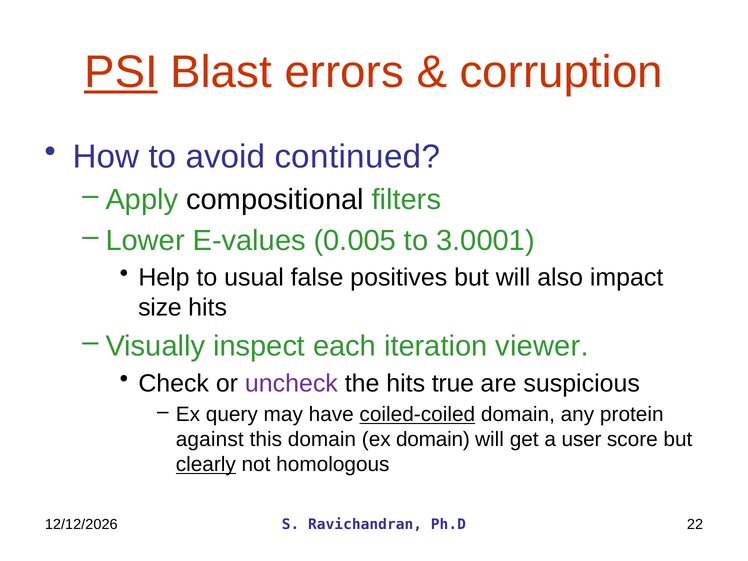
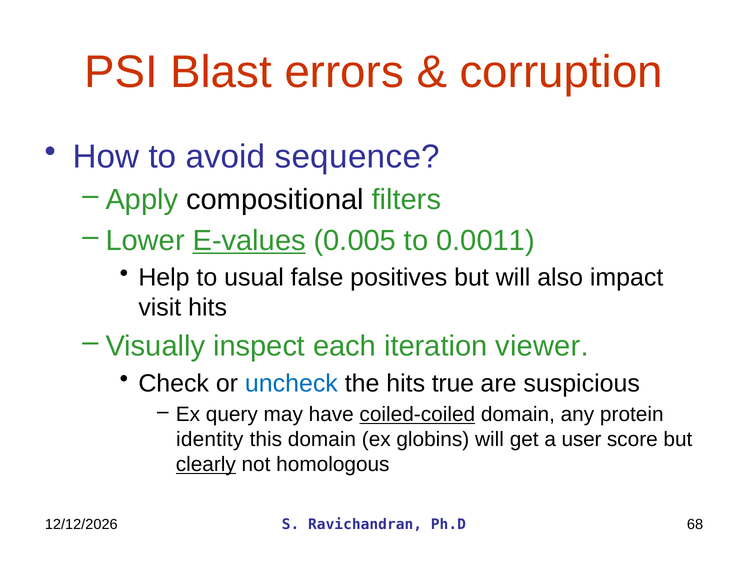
PSI underline: present -> none
continued: continued -> sequence
E-values underline: none -> present
3.0001: 3.0001 -> 0.0011
size: size -> visit
uncheck colour: purple -> blue
against: against -> identity
ex domain: domain -> globins
22: 22 -> 68
